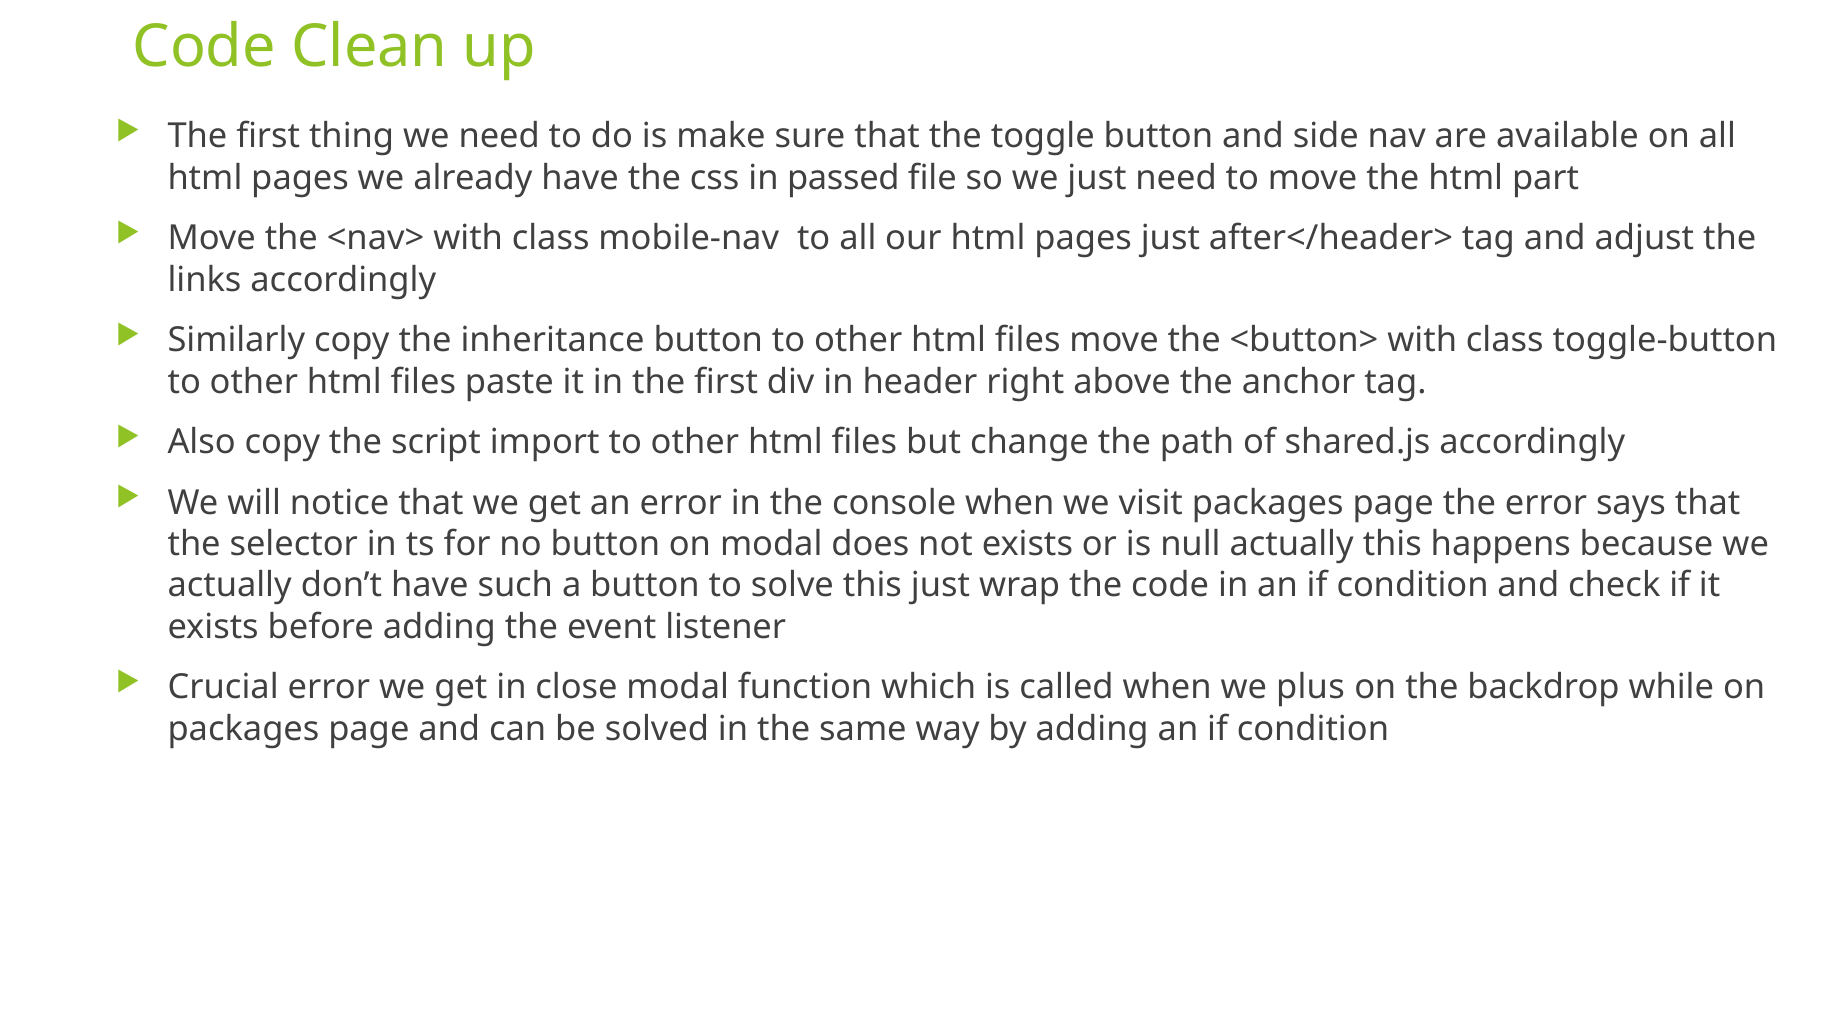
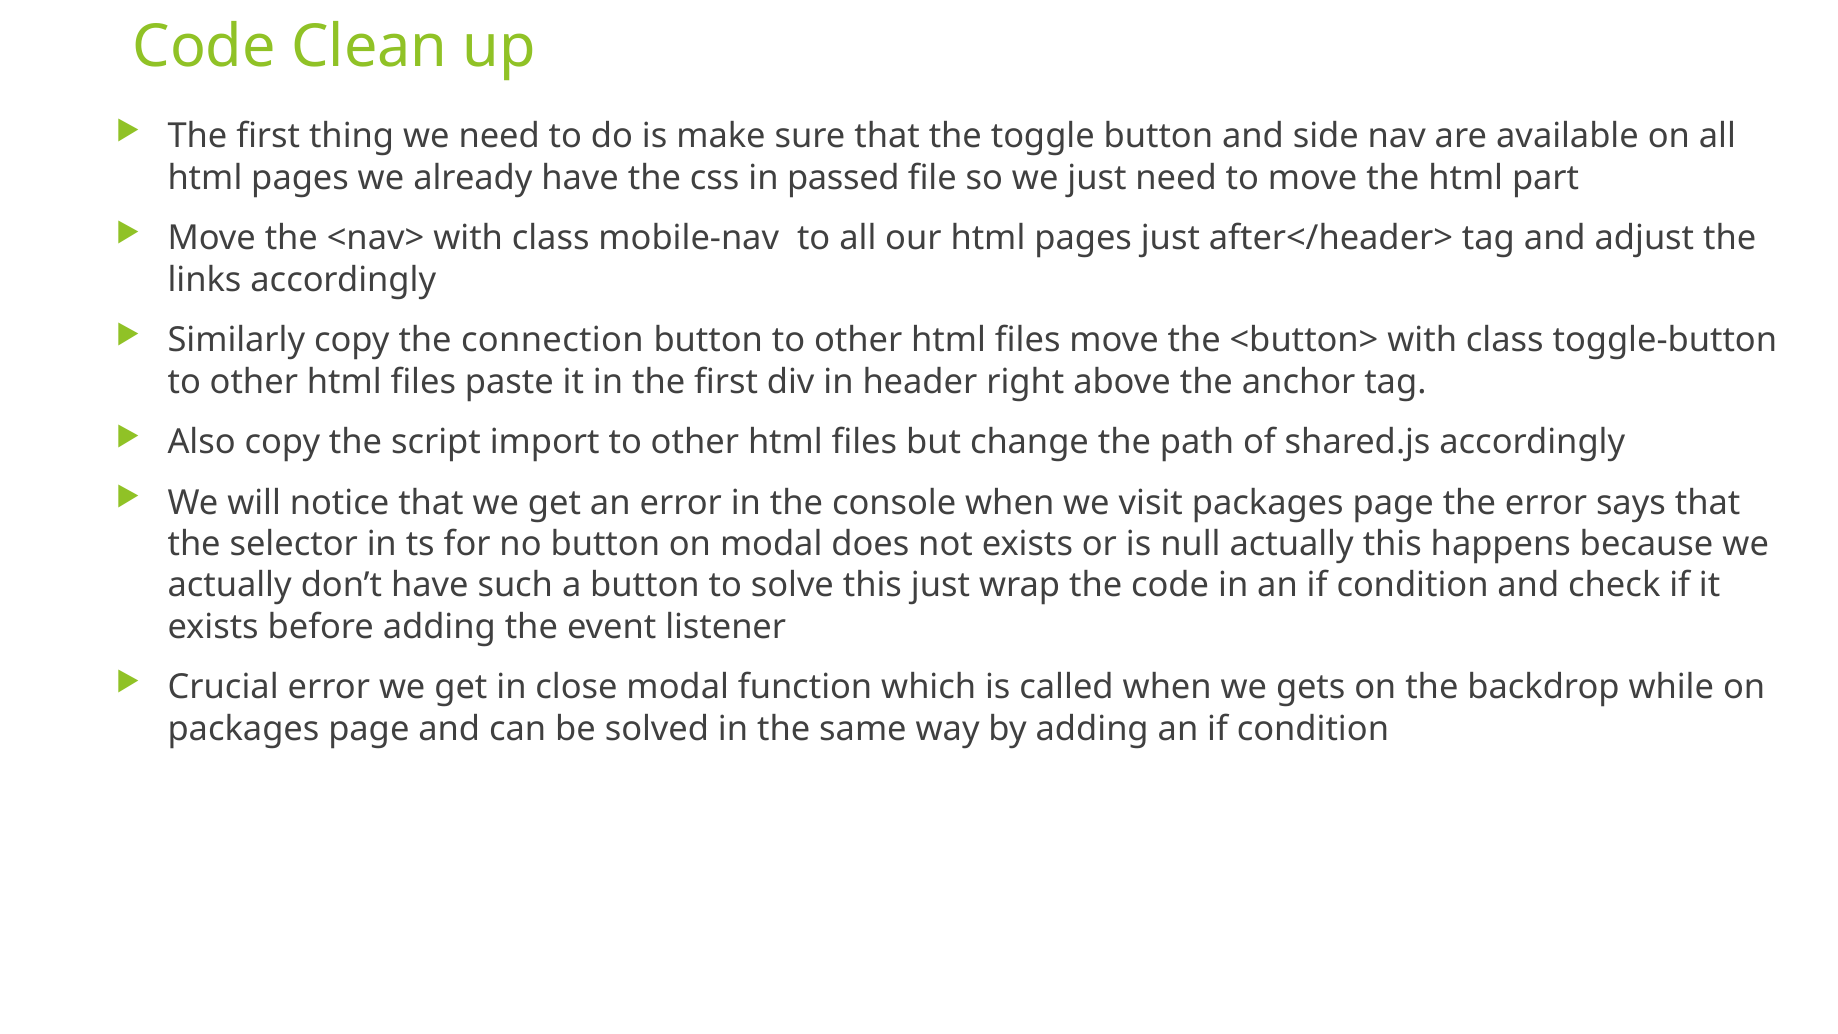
inheritance: inheritance -> connection
plus: plus -> gets
